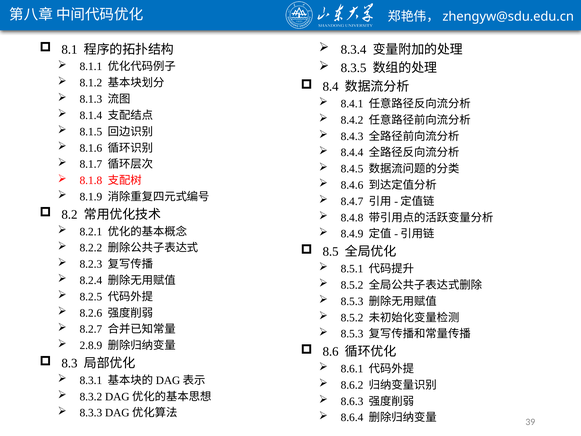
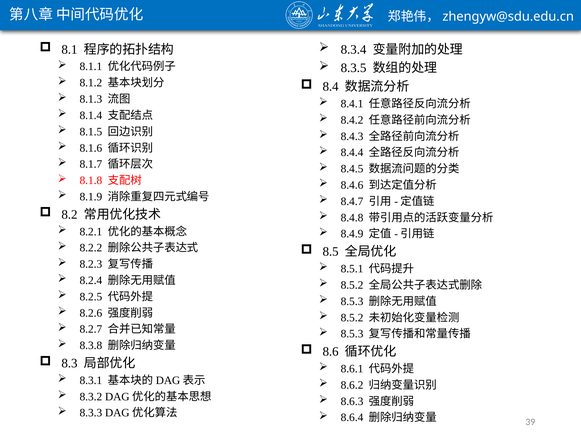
2.8.9: 2.8.9 -> 8.3.8
